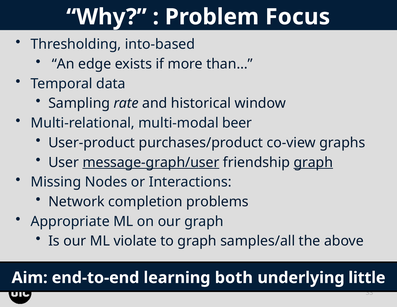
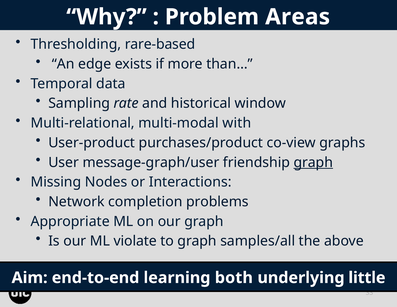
Focus: Focus -> Areas
into-based: into-based -> rare-based
beer: beer -> with
message-graph/user underline: present -> none
